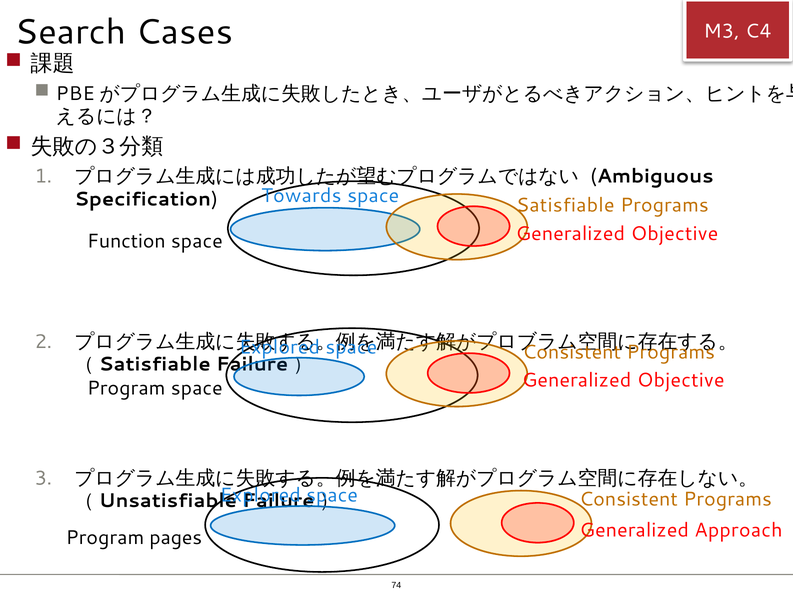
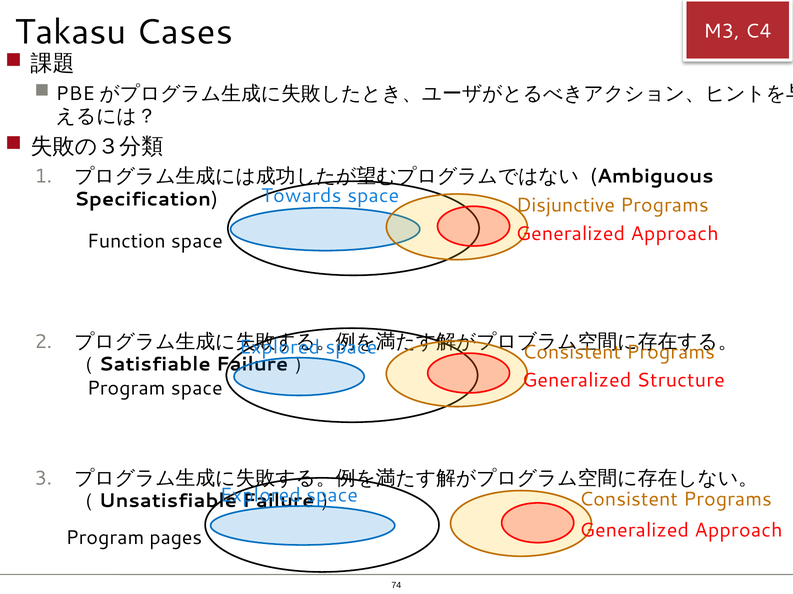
Search: Search -> Takasu
Satisfiable: Satisfiable -> Disjunctive
Objective at (675, 234): Objective -> Approach
Objective at (681, 381): Objective -> Structure
